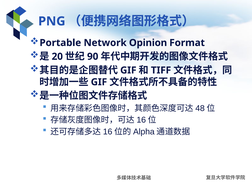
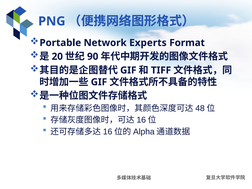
Opinion: Opinion -> Experts
